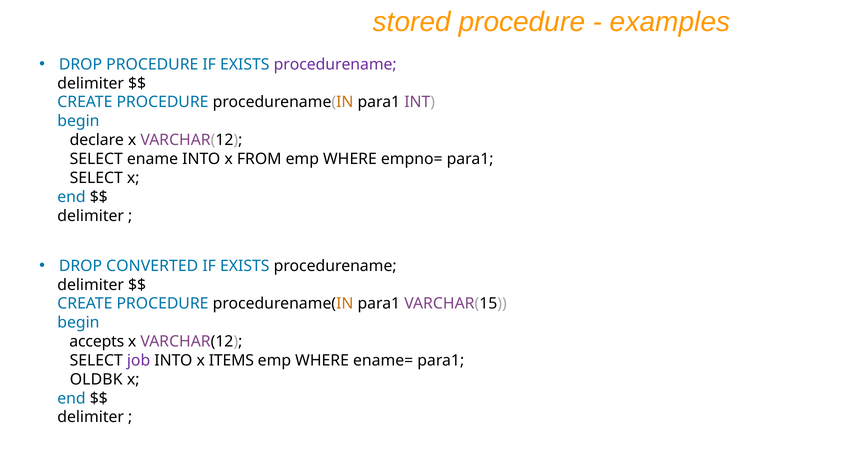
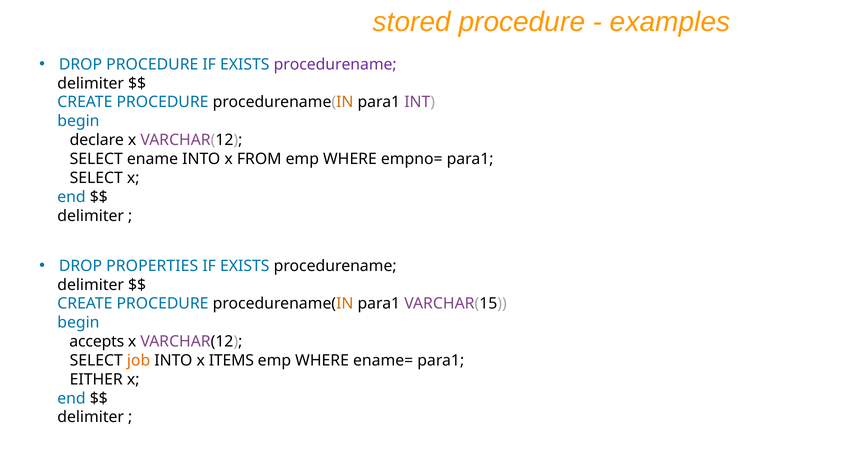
CONVERTED: CONVERTED -> PROPERTIES
job colour: purple -> orange
OLDBK: OLDBK -> EITHER
